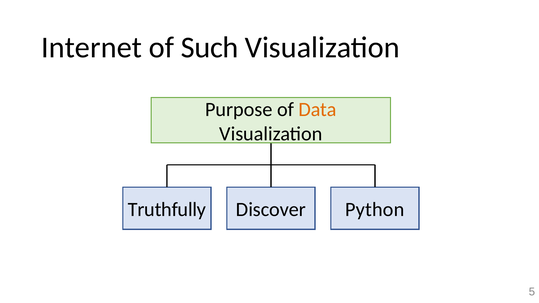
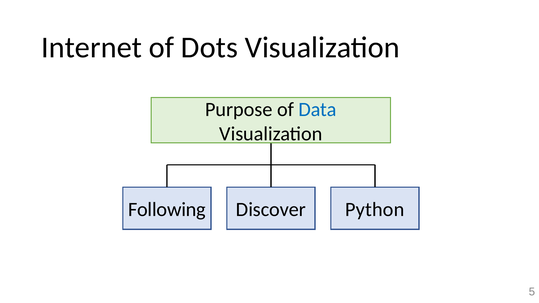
Such: Such -> Dots
Data colour: orange -> blue
Truthfully: Truthfully -> Following
